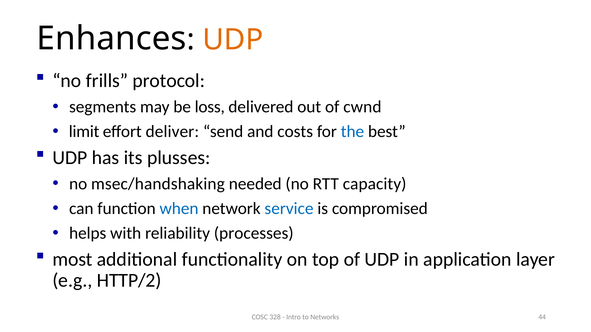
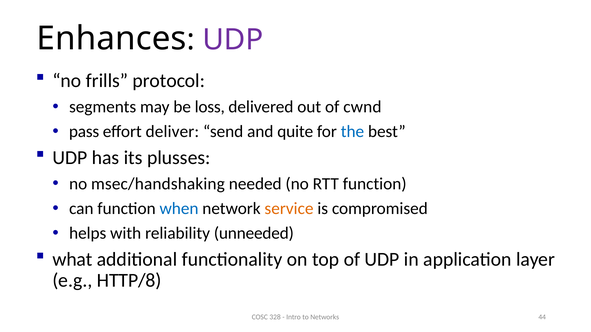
UDP at (233, 40) colour: orange -> purple
limit: limit -> pass
costs: costs -> quite
RTT capacity: capacity -> function
service colour: blue -> orange
processes: processes -> unneeded
most: most -> what
HTTP/2: HTTP/2 -> HTTP/8
